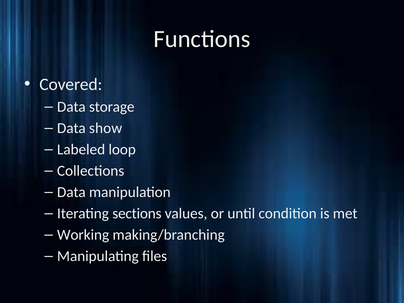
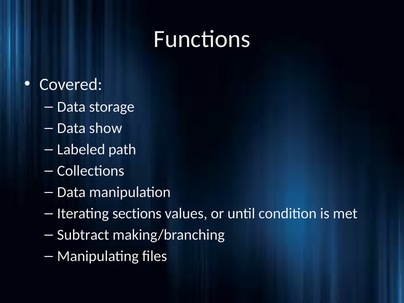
loop: loop -> path
Working: Working -> Subtract
